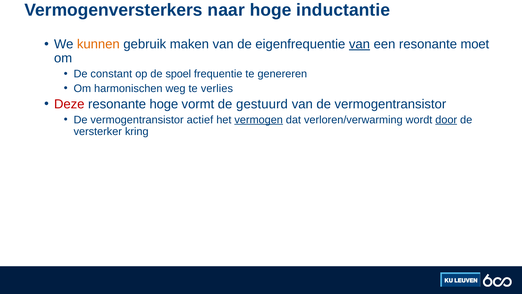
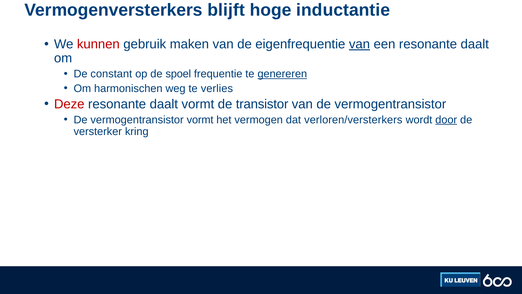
naar: naar -> blijft
kunnen colour: orange -> red
een resonante moet: moet -> daalt
genereren underline: none -> present
hoge at (164, 104): hoge -> daalt
gestuurd: gestuurd -> transistor
vermogentransistor actief: actief -> vormt
vermogen underline: present -> none
verloren/verwarming: verloren/verwarming -> verloren/versterkers
